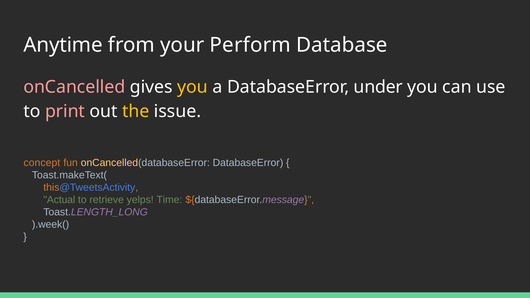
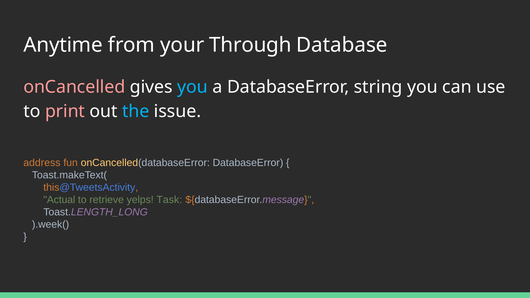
Perform: Perform -> Through
you at (193, 87) colour: yellow -> light blue
under: under -> string
the colour: yellow -> light blue
concept: concept -> address
Time: Time -> Task
